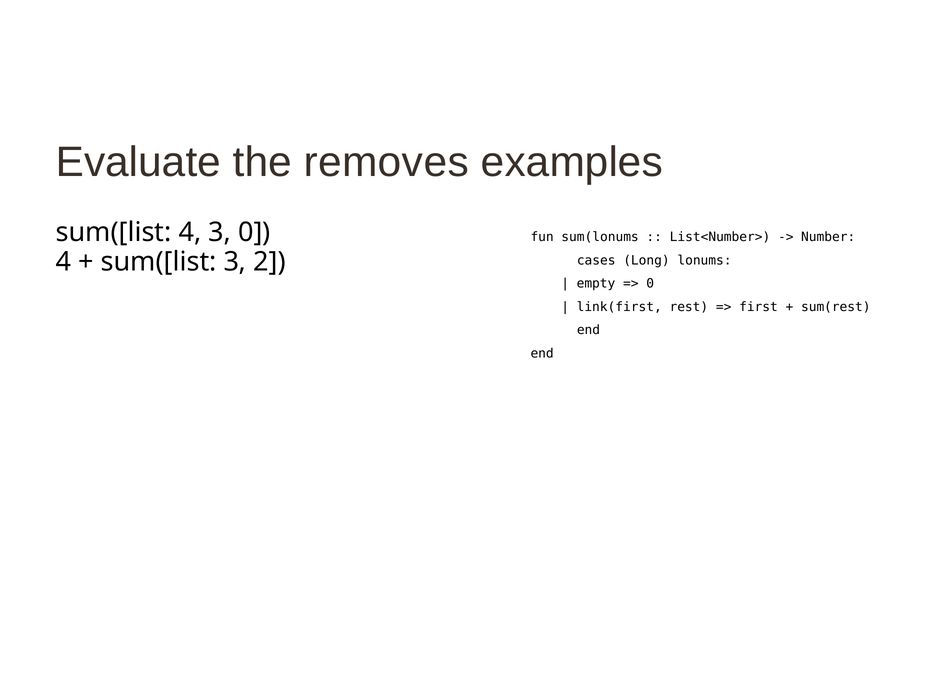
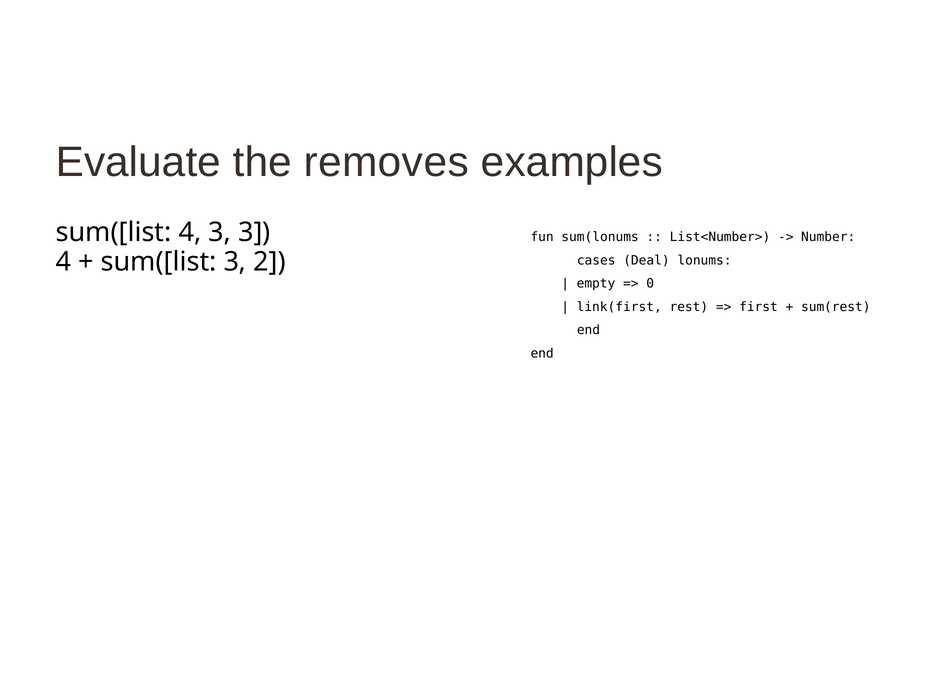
3 0: 0 -> 3
Long: Long -> Deal
